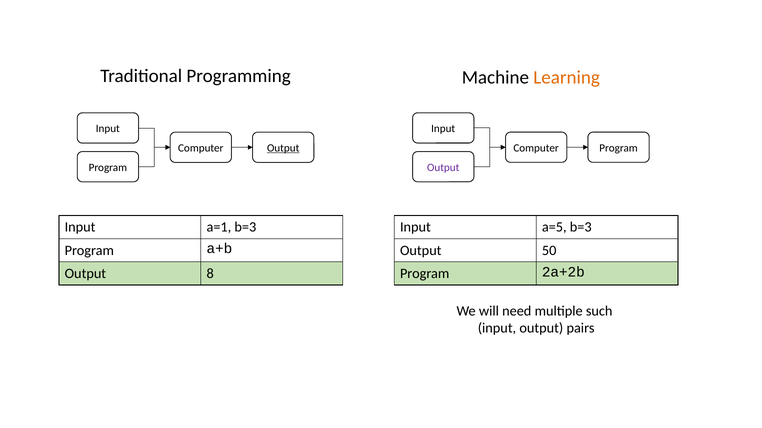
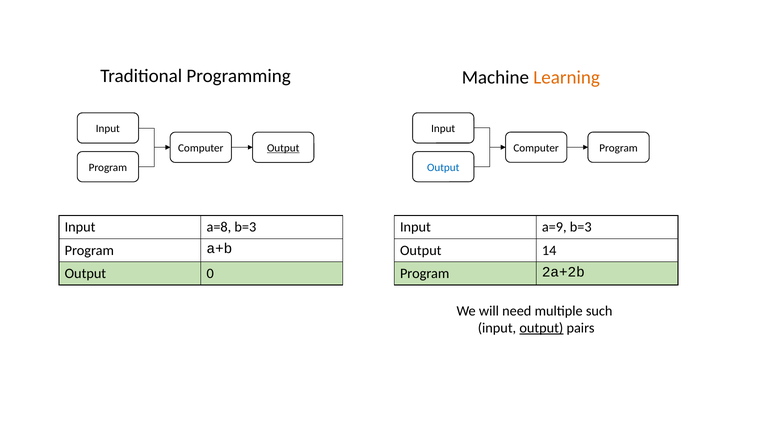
Output at (443, 168) colour: purple -> blue
a=1: a=1 -> a=8
a=5: a=5 -> a=9
50: 50 -> 14
8: 8 -> 0
output at (541, 328) underline: none -> present
